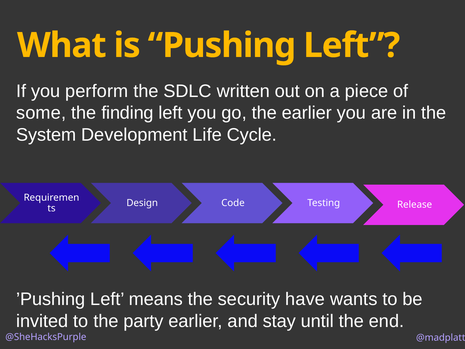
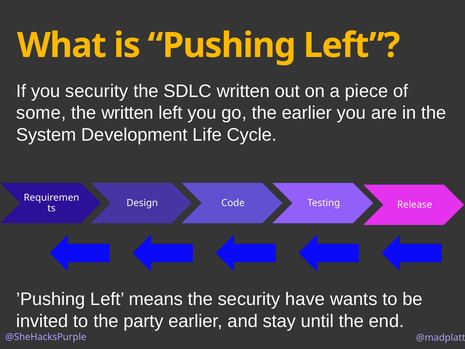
you perform: perform -> security
the finding: finding -> written
